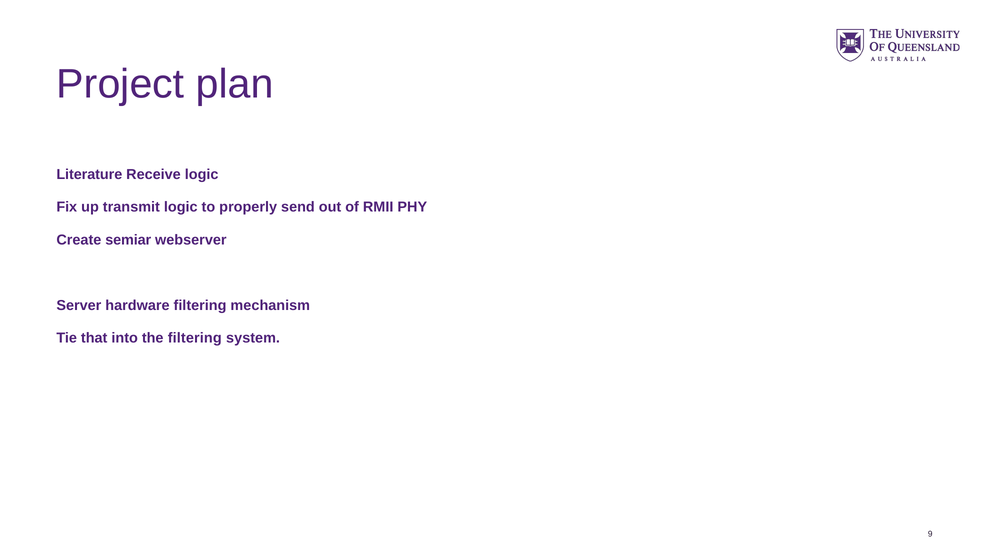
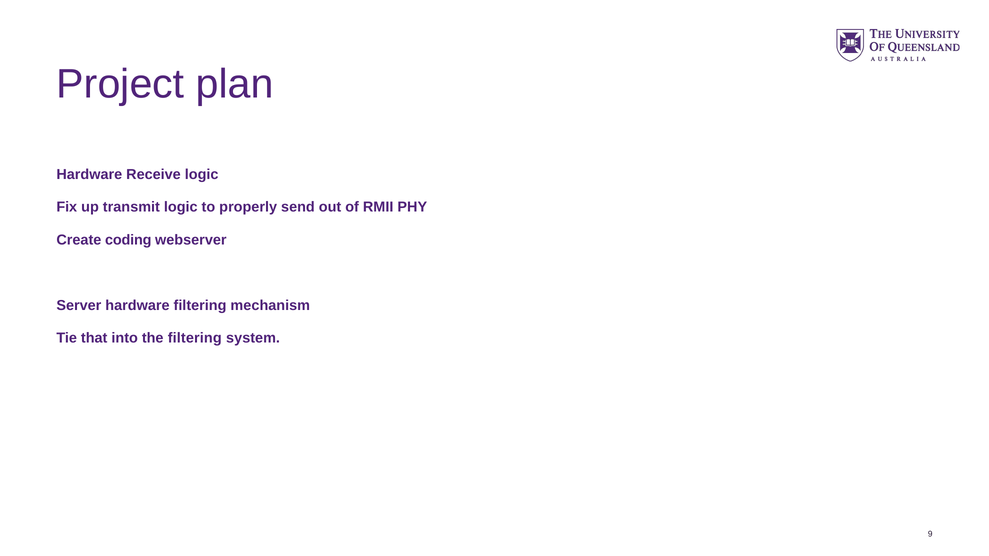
Literature at (89, 174): Literature -> Hardware
semiar: semiar -> coding
